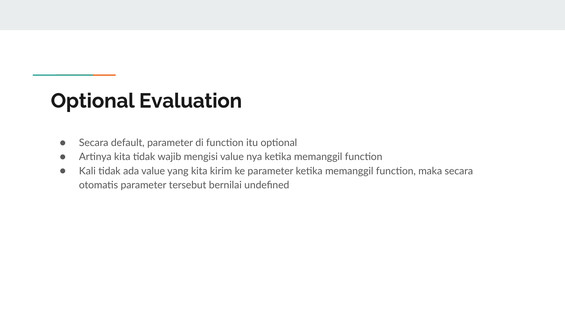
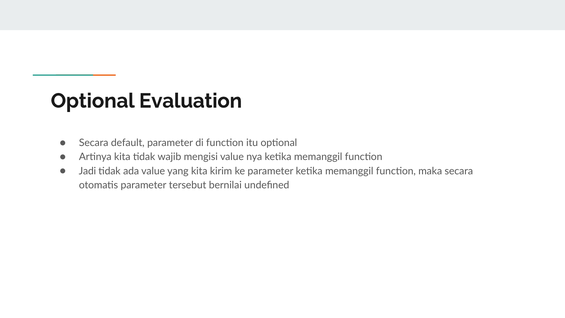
Kali: Kali -> Jadi
